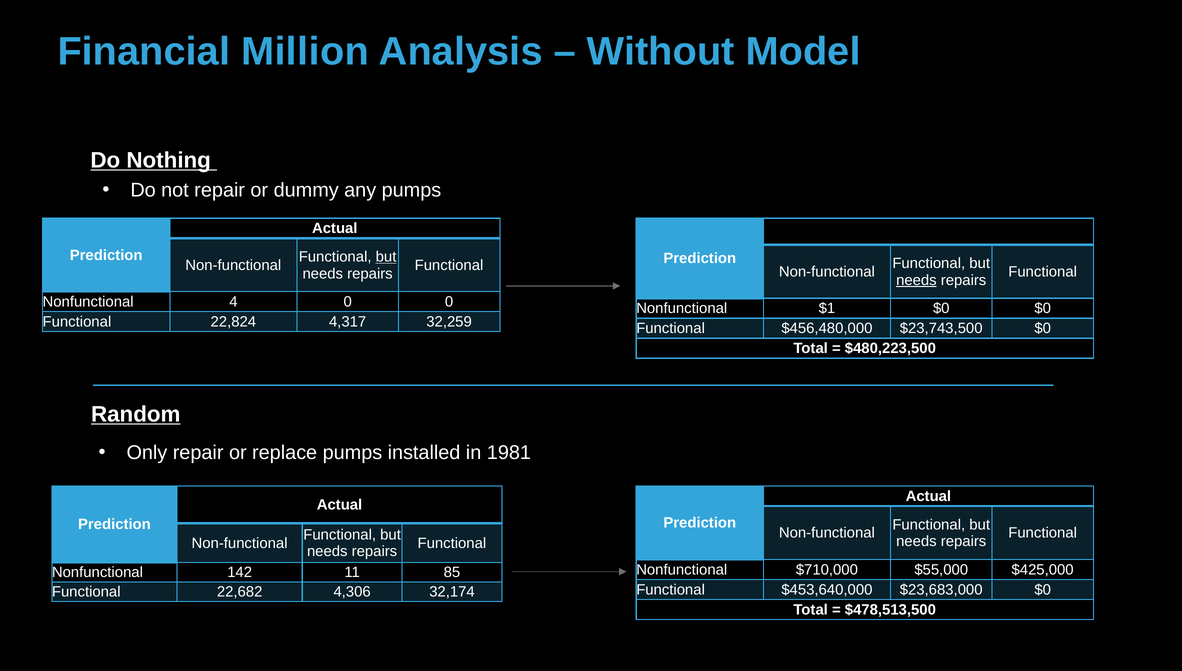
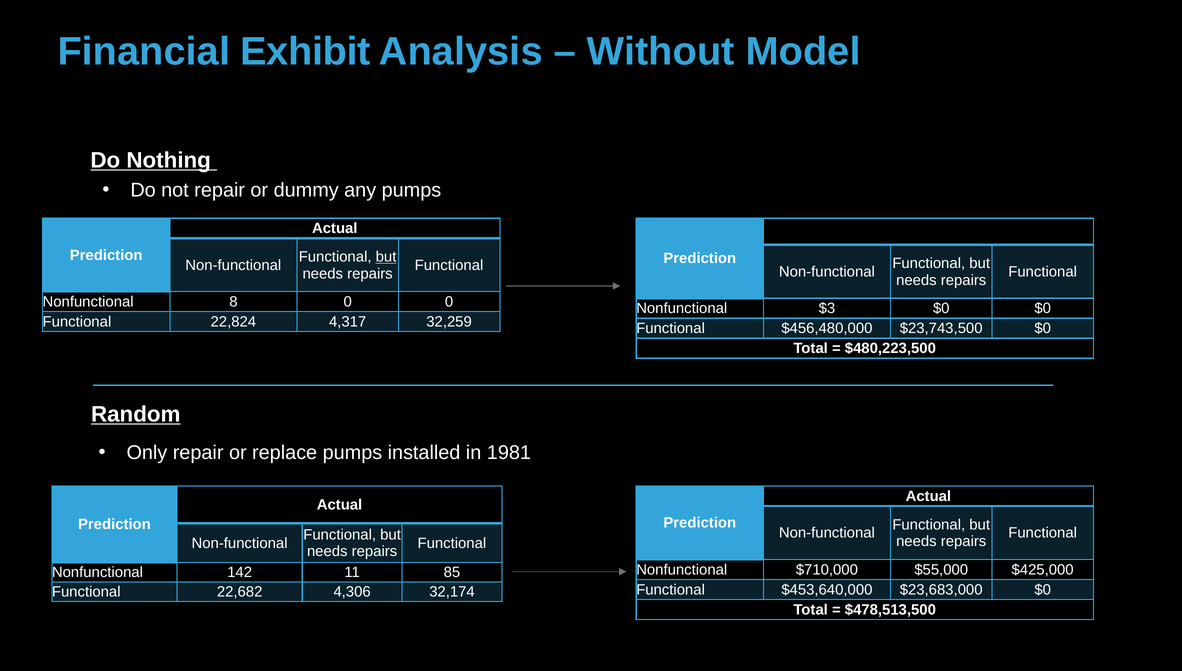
Million: Million -> Exhibit
needs at (916, 280) underline: present -> none
4: 4 -> 8
$1: $1 -> $3
